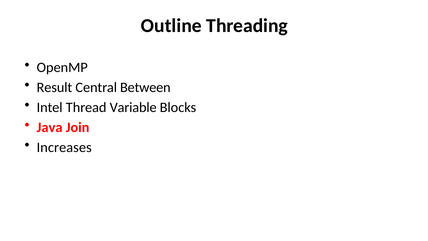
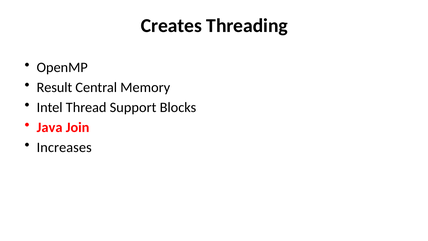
Outline: Outline -> Creates
Between: Between -> Memory
Variable: Variable -> Support
